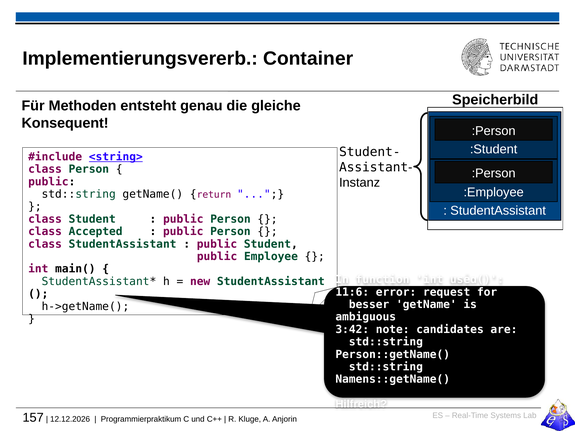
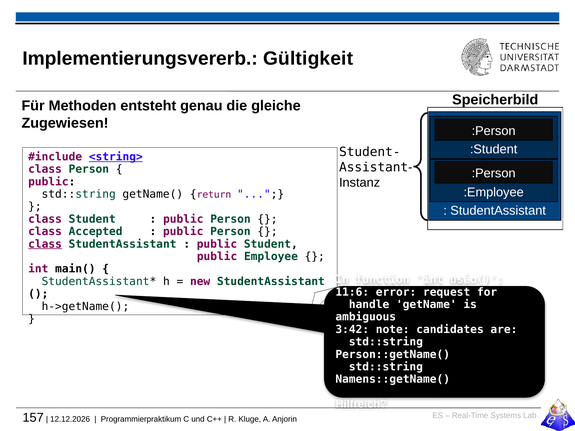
Container: Container -> Gültigkeit
Konsequent: Konsequent -> Zugewiesen
class at (45, 244) underline: none -> present
besser: besser -> handle
